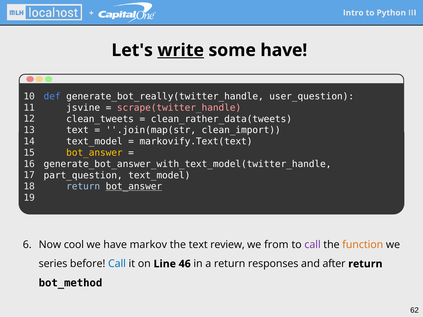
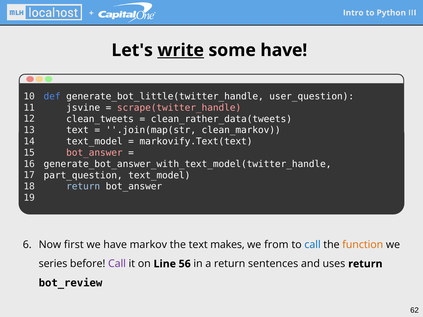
generate_bot_really(twitter_handle: generate_bot_really(twitter_handle -> generate_bot_little(twitter_handle
clean_import: clean_import -> clean_markov
bot_answer at (94, 153) colour: yellow -> pink
bot_answer at (134, 187) underline: present -> none
cool: cool -> first
review: review -> makes
call at (313, 245) colour: purple -> blue
Call at (117, 264) colour: blue -> purple
46: 46 -> 56
responses: responses -> sentences
after: after -> uses
bot_method: bot_method -> bot_review
